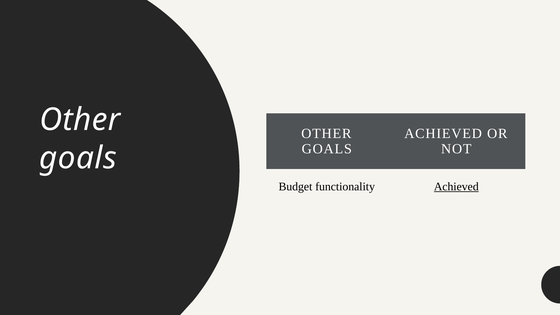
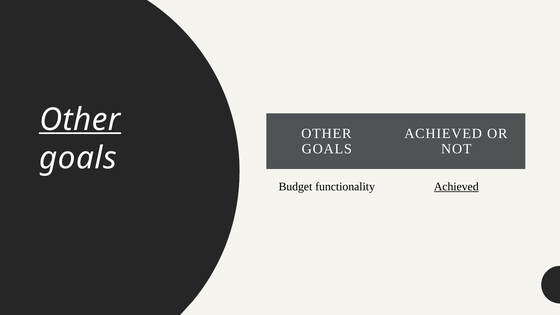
Other at (80, 120) underline: none -> present
